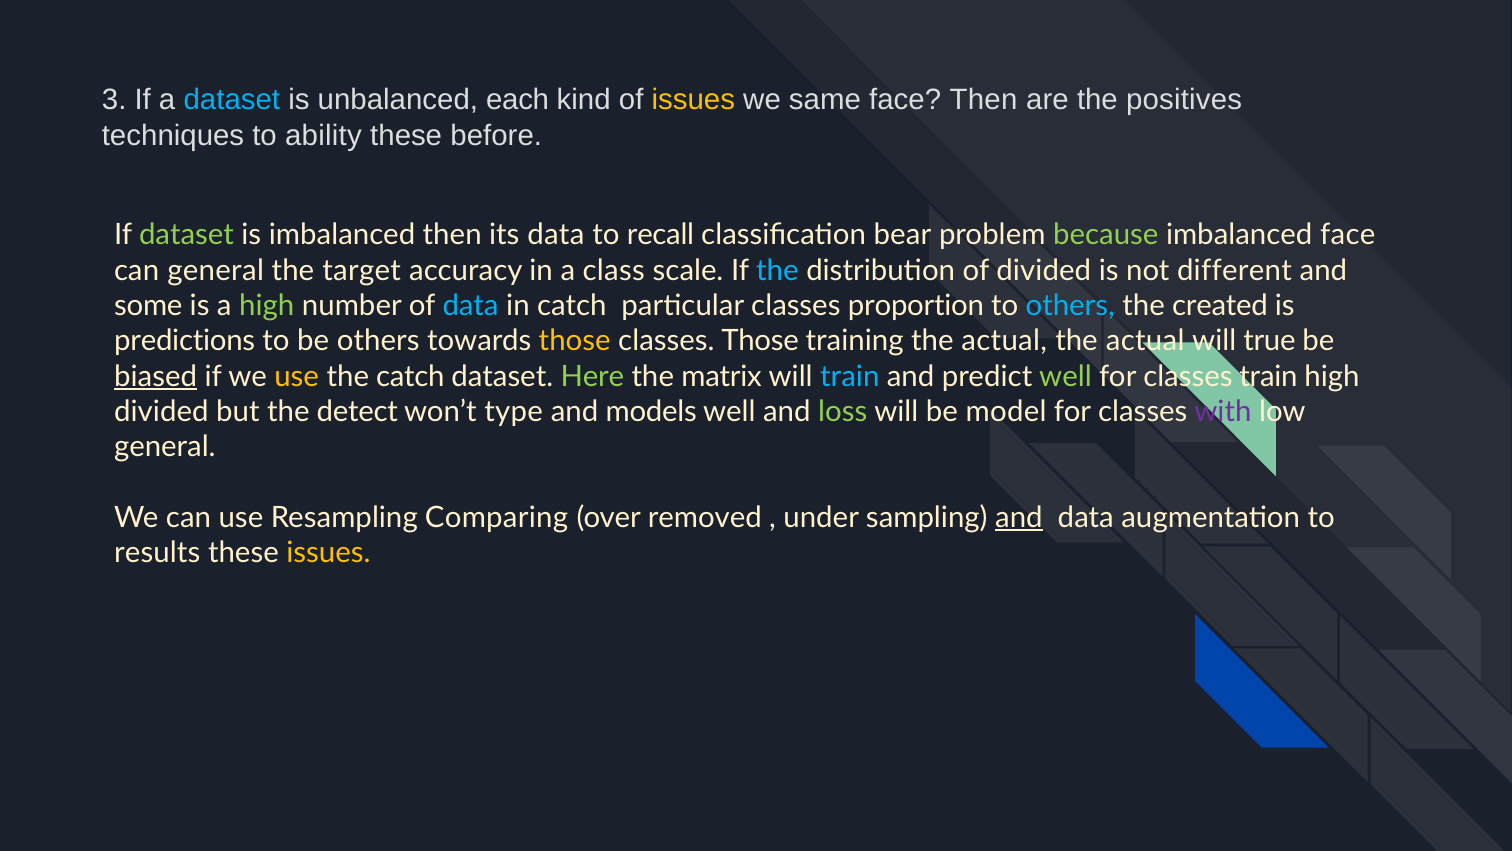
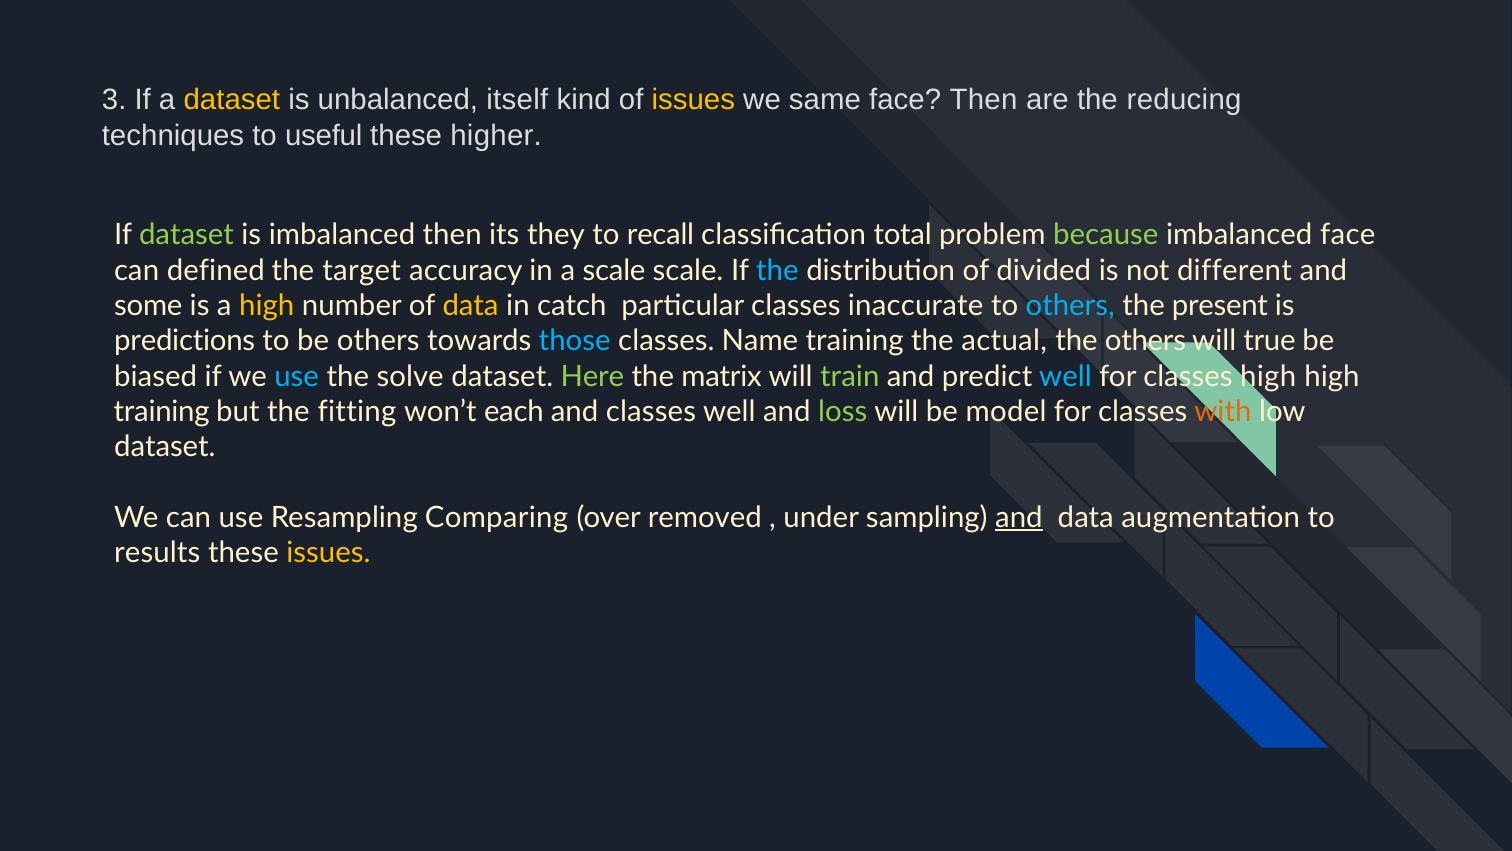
dataset at (232, 100) colour: light blue -> yellow
each: each -> itself
positives: positives -> reducing
ability: ability -> useful
before: before -> higher
its data: data -> they
bear: bear -> total
can general: general -> defined
a class: class -> scale
high at (267, 306) colour: light green -> yellow
data at (471, 306) colour: light blue -> yellow
proportion: proportion -> inaccurate
created: created -> present
those at (575, 341) colour: yellow -> light blue
classes Those: Those -> Name
actual at (1145, 341): actual -> others
biased underline: present -> none
use at (297, 376) colour: yellow -> light blue
the catch: catch -> solve
train at (850, 376) colour: light blue -> light green
well at (1065, 376) colour: light green -> light blue
classes train: train -> high
divided at (161, 412): divided -> training
detect: detect -> fitting
type: type -> each
and models: models -> classes
with colour: purple -> orange
general at (165, 447): general -> dataset
